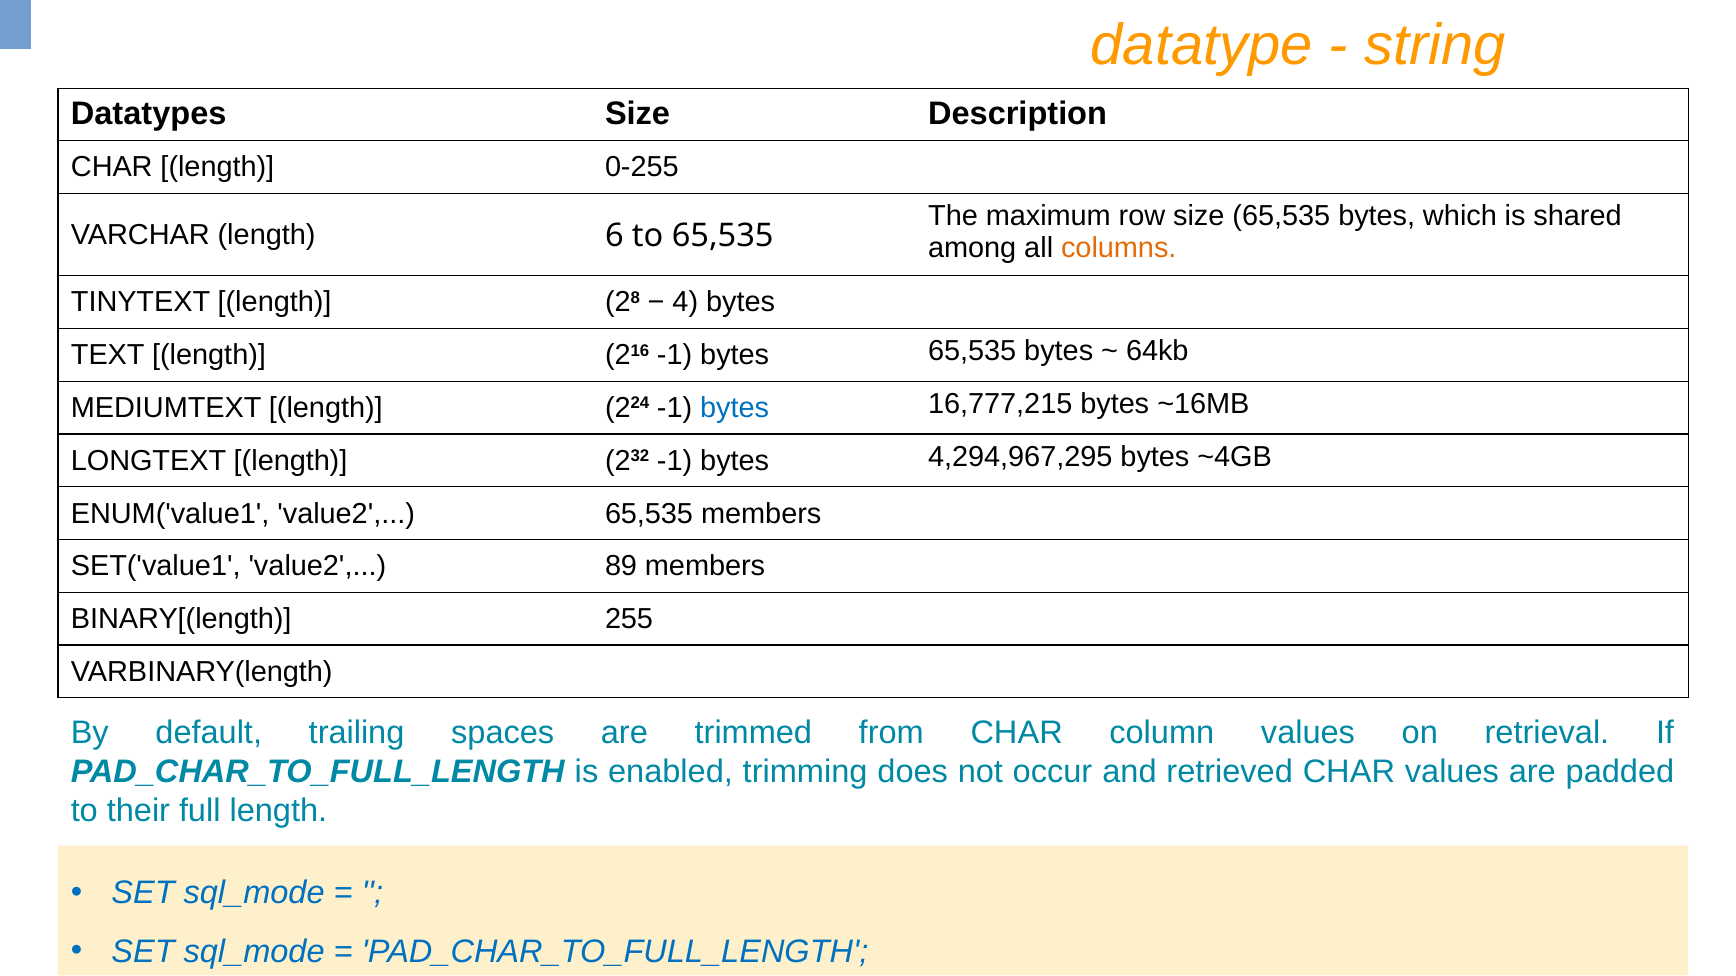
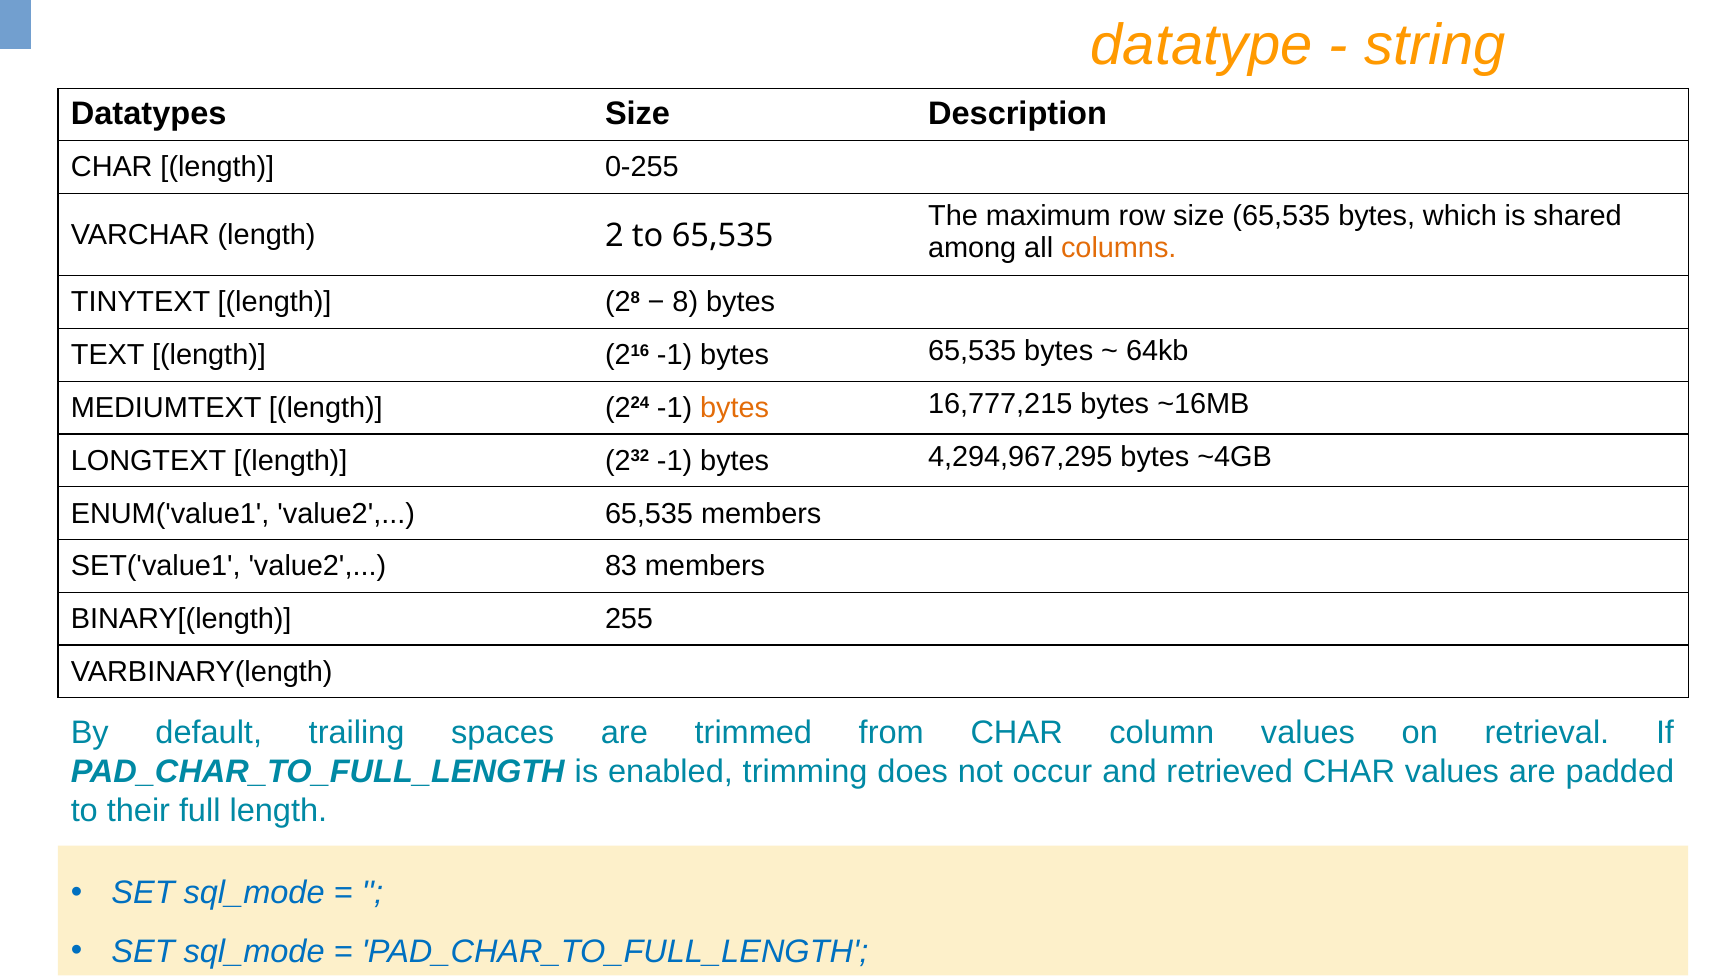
6: 6 -> 2
4: 4 -> 8
bytes at (735, 408) colour: blue -> orange
89: 89 -> 83
